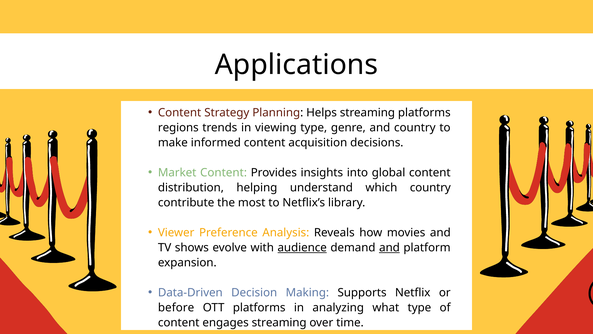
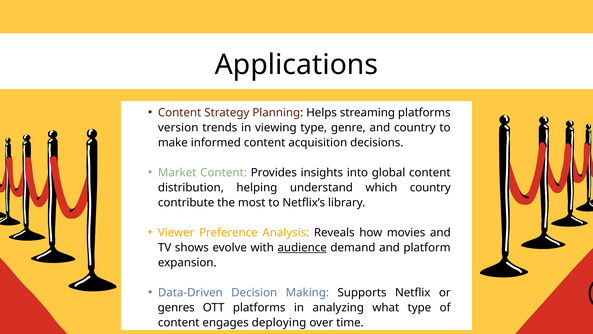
regions: regions -> version
and at (389, 247) underline: present -> none
before: before -> genres
engages streaming: streaming -> deploying
